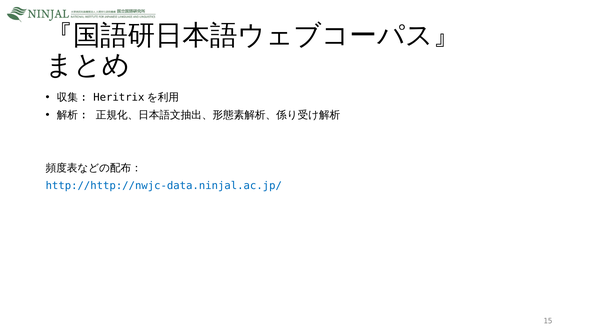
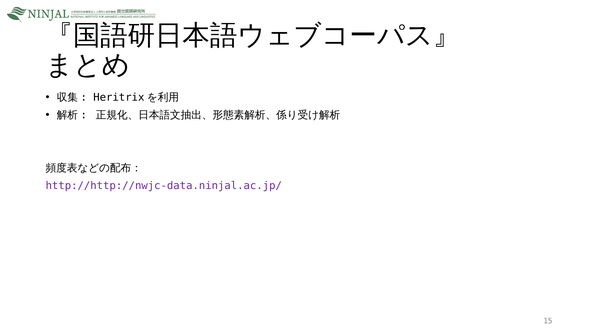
http://http://nwjc-data.ninjal.ac.jp/ colour: blue -> purple
